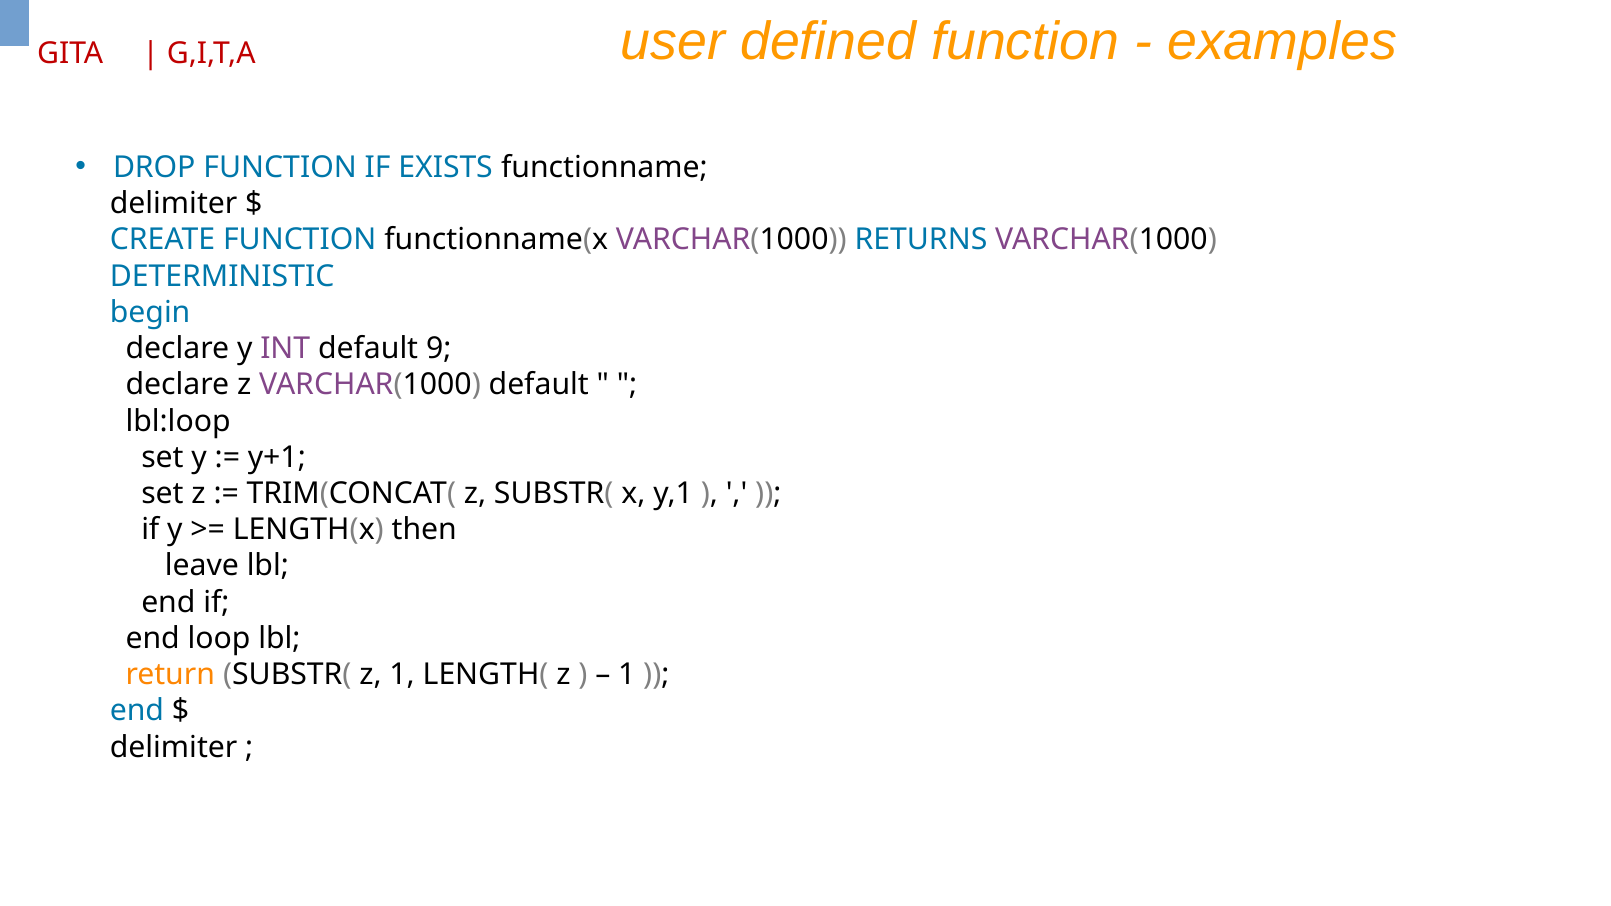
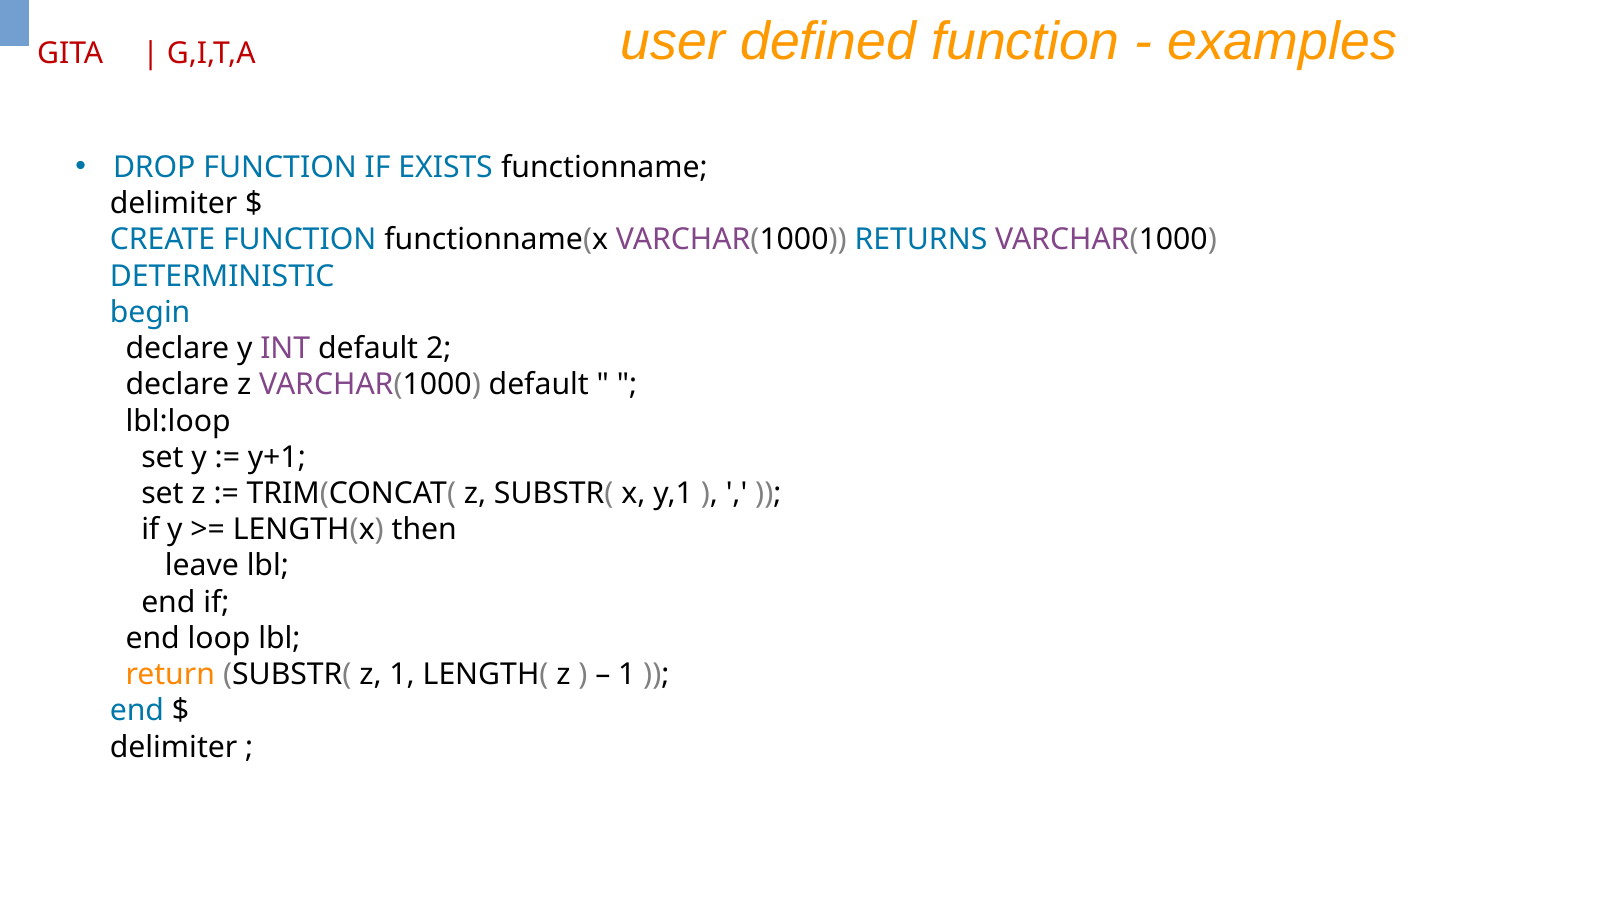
9: 9 -> 2
